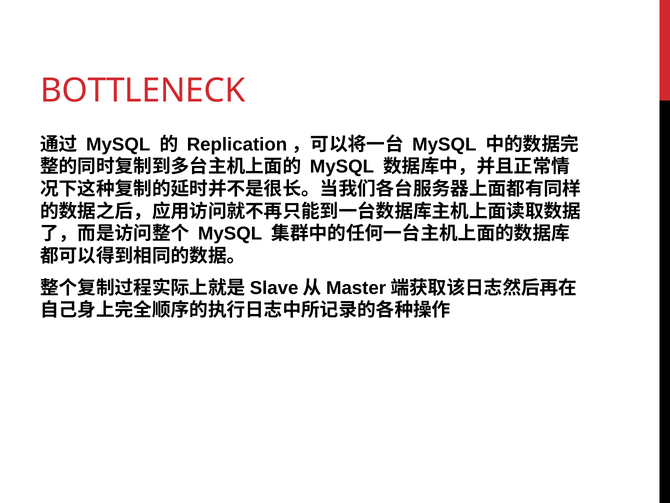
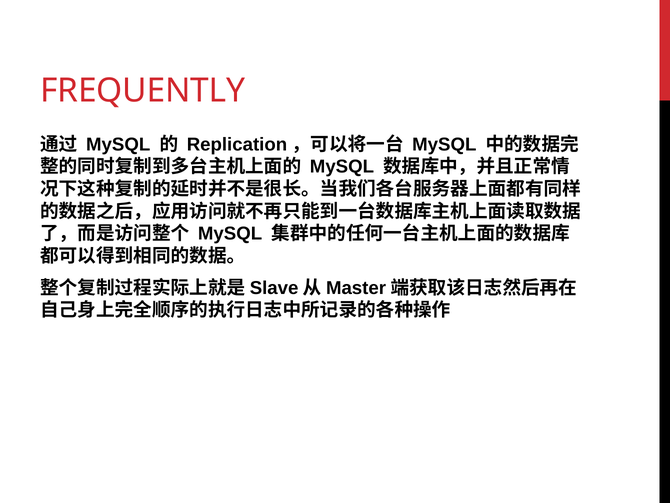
BOTTLENECK: BOTTLENECK -> FREQUENTLY
